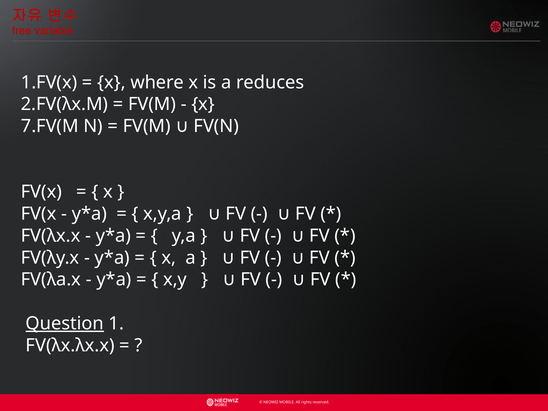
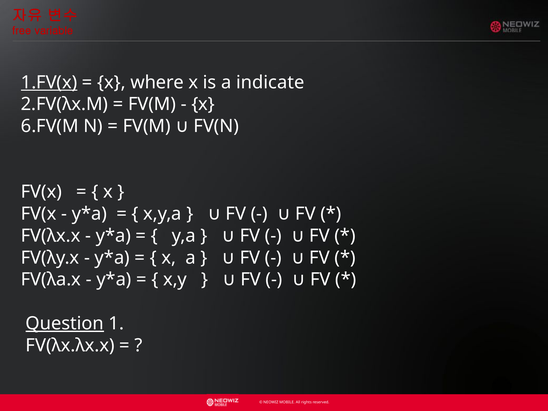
1.FV(x underline: none -> present
reduces: reduces -> indicate
7.FV(M: 7.FV(M -> 6.FV(M
